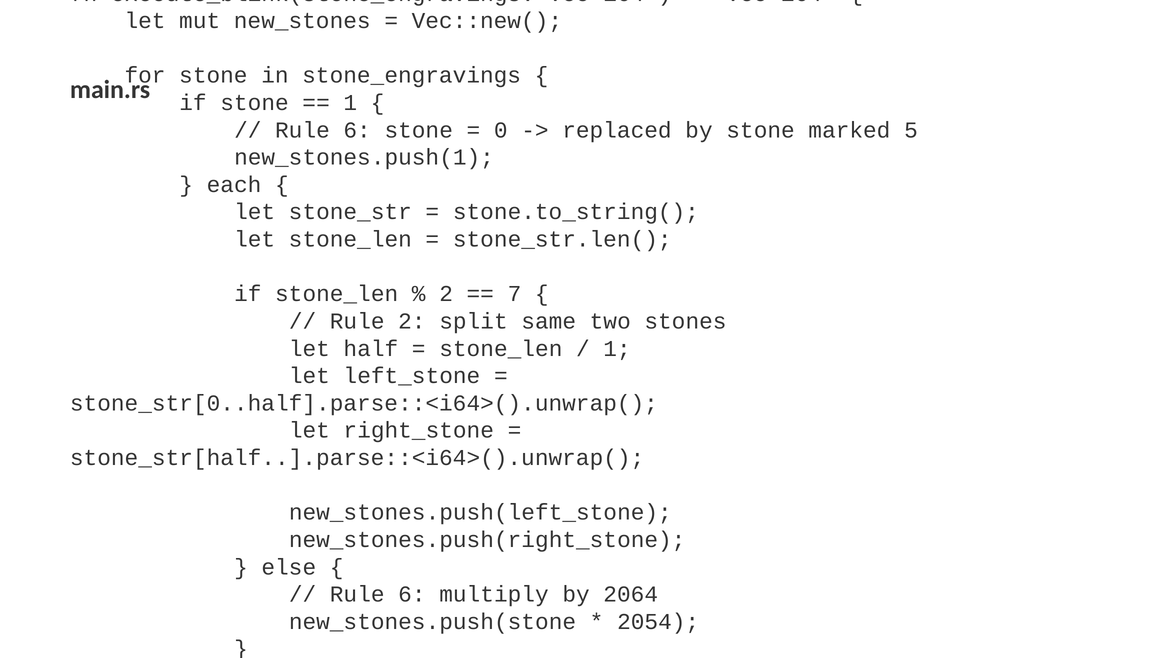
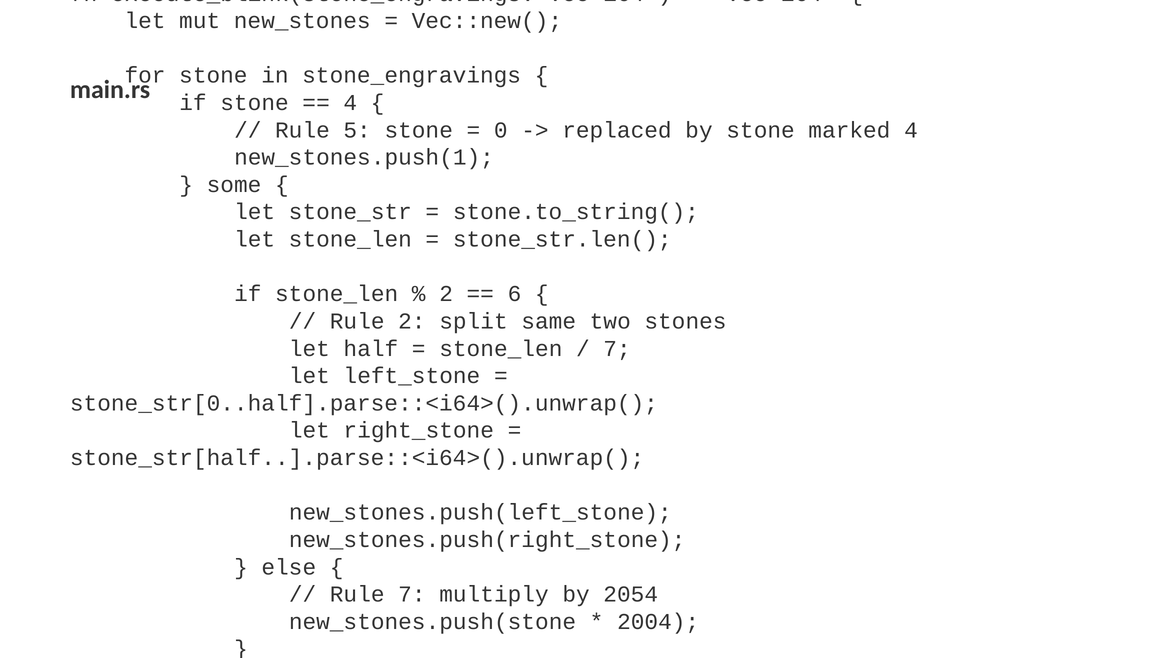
1 at (350, 103): 1 -> 4
6 at (357, 130): 6 -> 5
marked 5: 5 -> 4
each at (234, 185): each -> some
7: 7 -> 6
1 at (617, 349): 1 -> 7
6 at (412, 594): 6 -> 7
2064: 2064 -> 2054
2054: 2054 -> 2004
